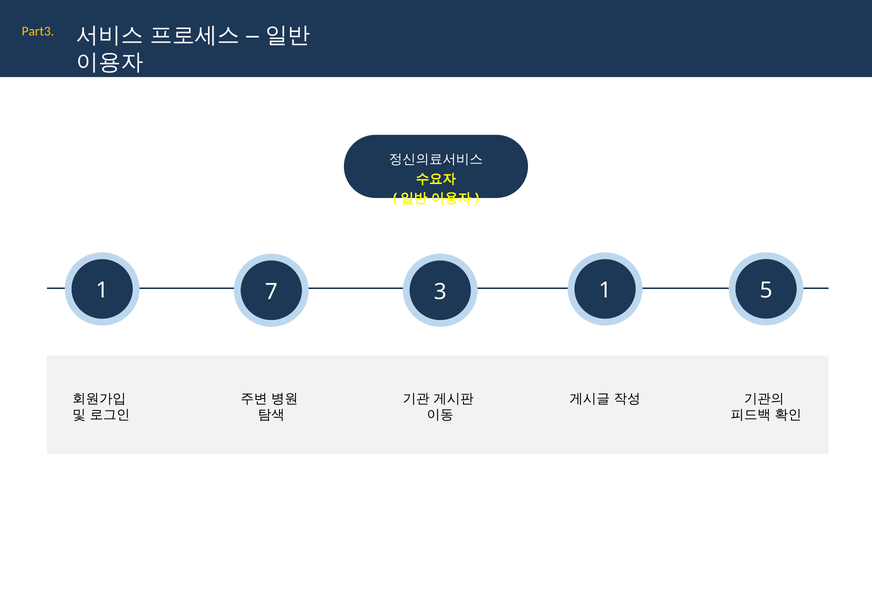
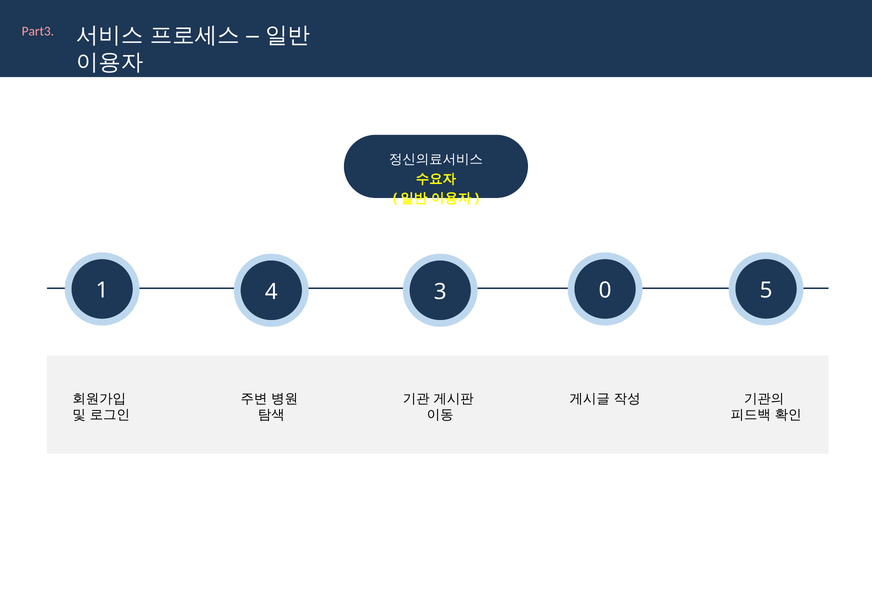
Part3 colour: yellow -> pink
7: 7 -> 4
3 1: 1 -> 0
